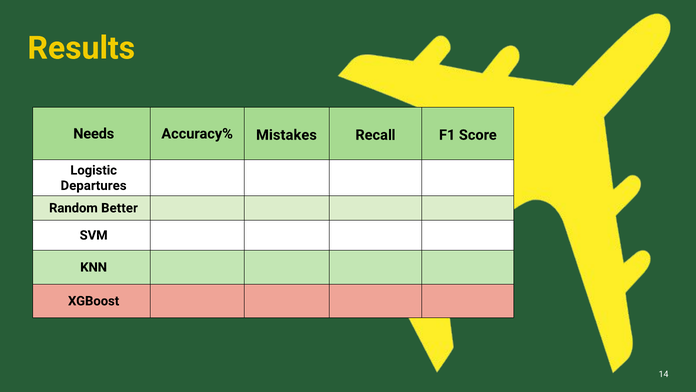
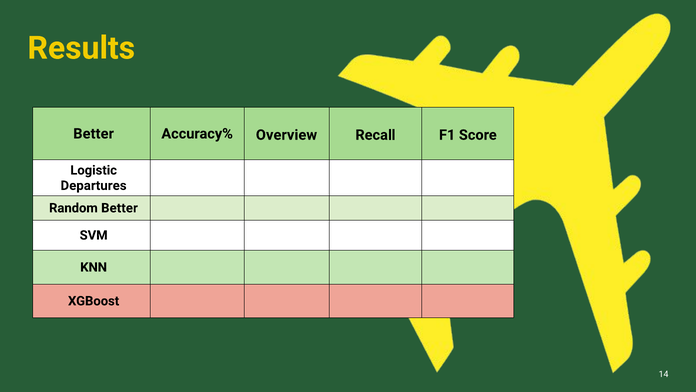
Needs at (94, 134): Needs -> Better
Mistakes: Mistakes -> Overview
